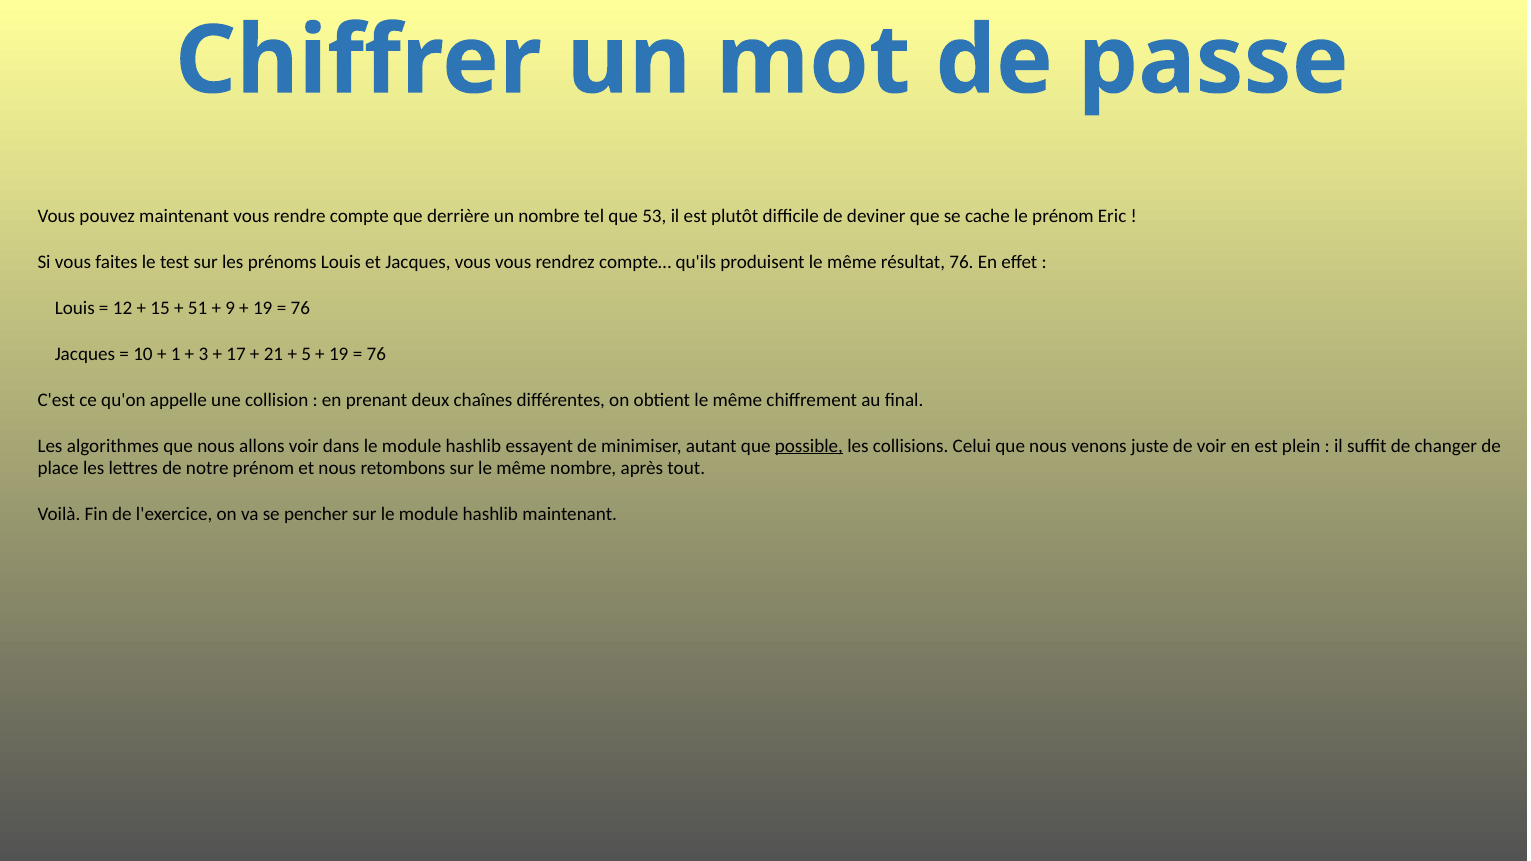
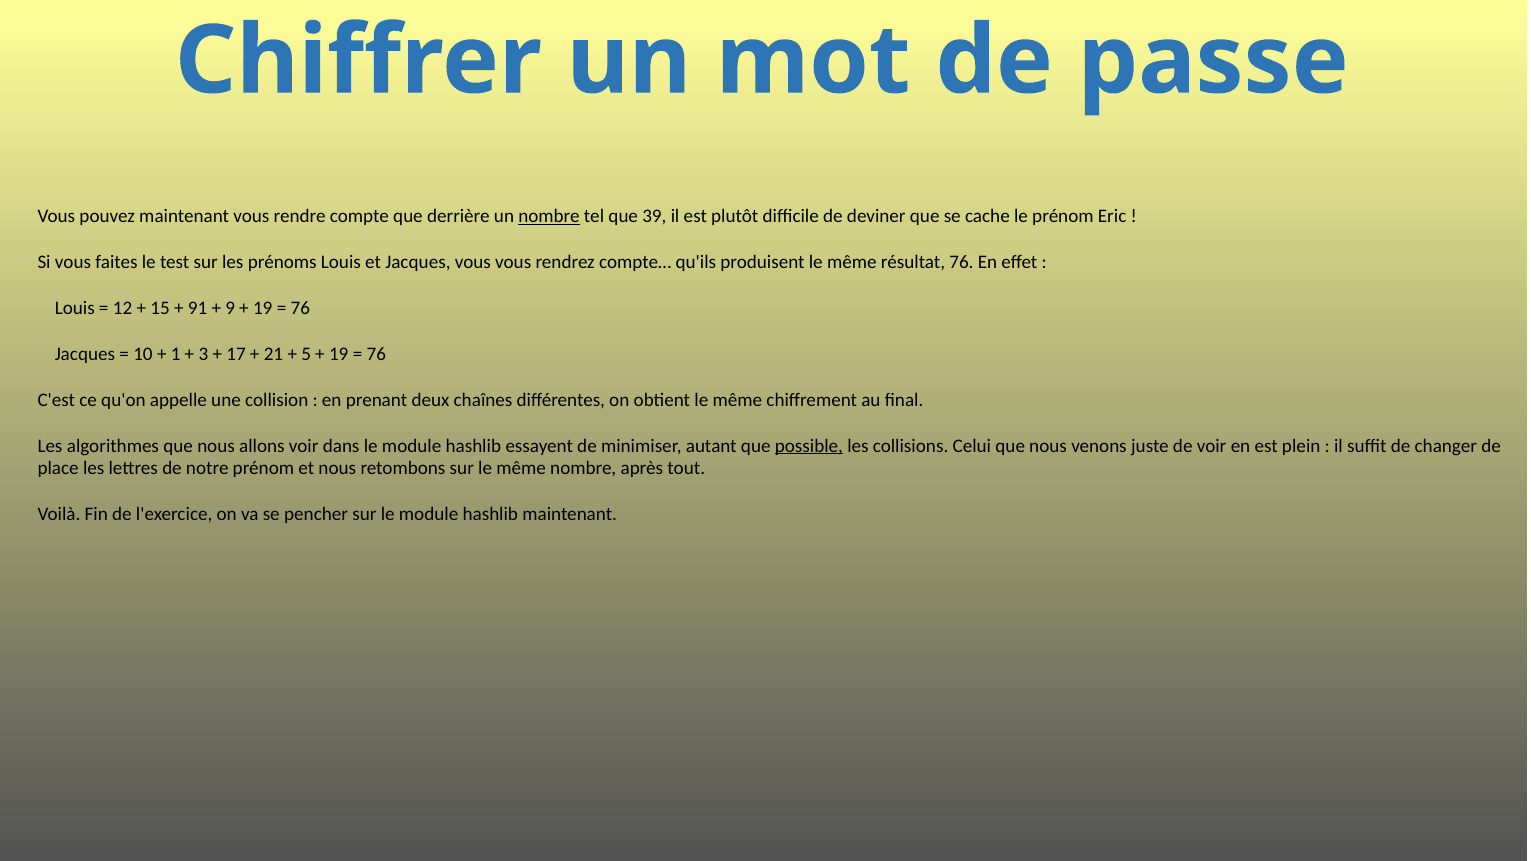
nombre at (549, 216) underline: none -> present
53: 53 -> 39
51: 51 -> 91
